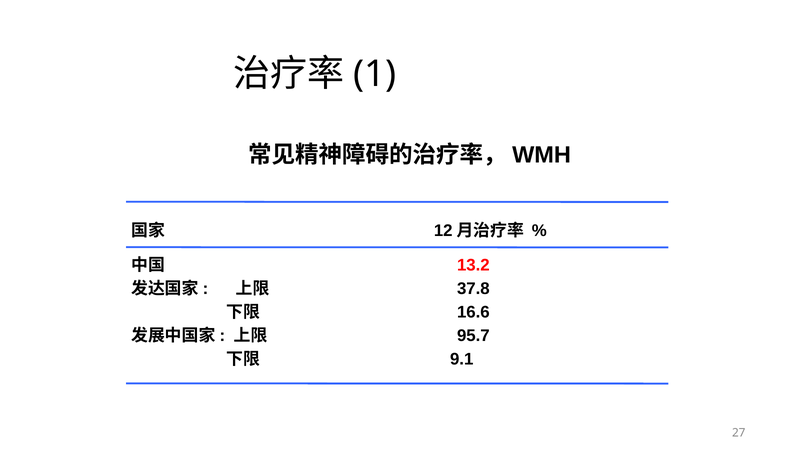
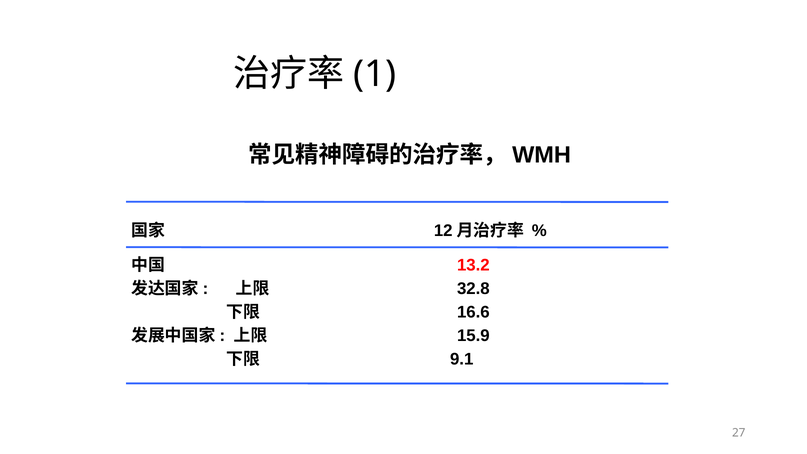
37.8: 37.8 -> 32.8
95.7: 95.7 -> 15.9
